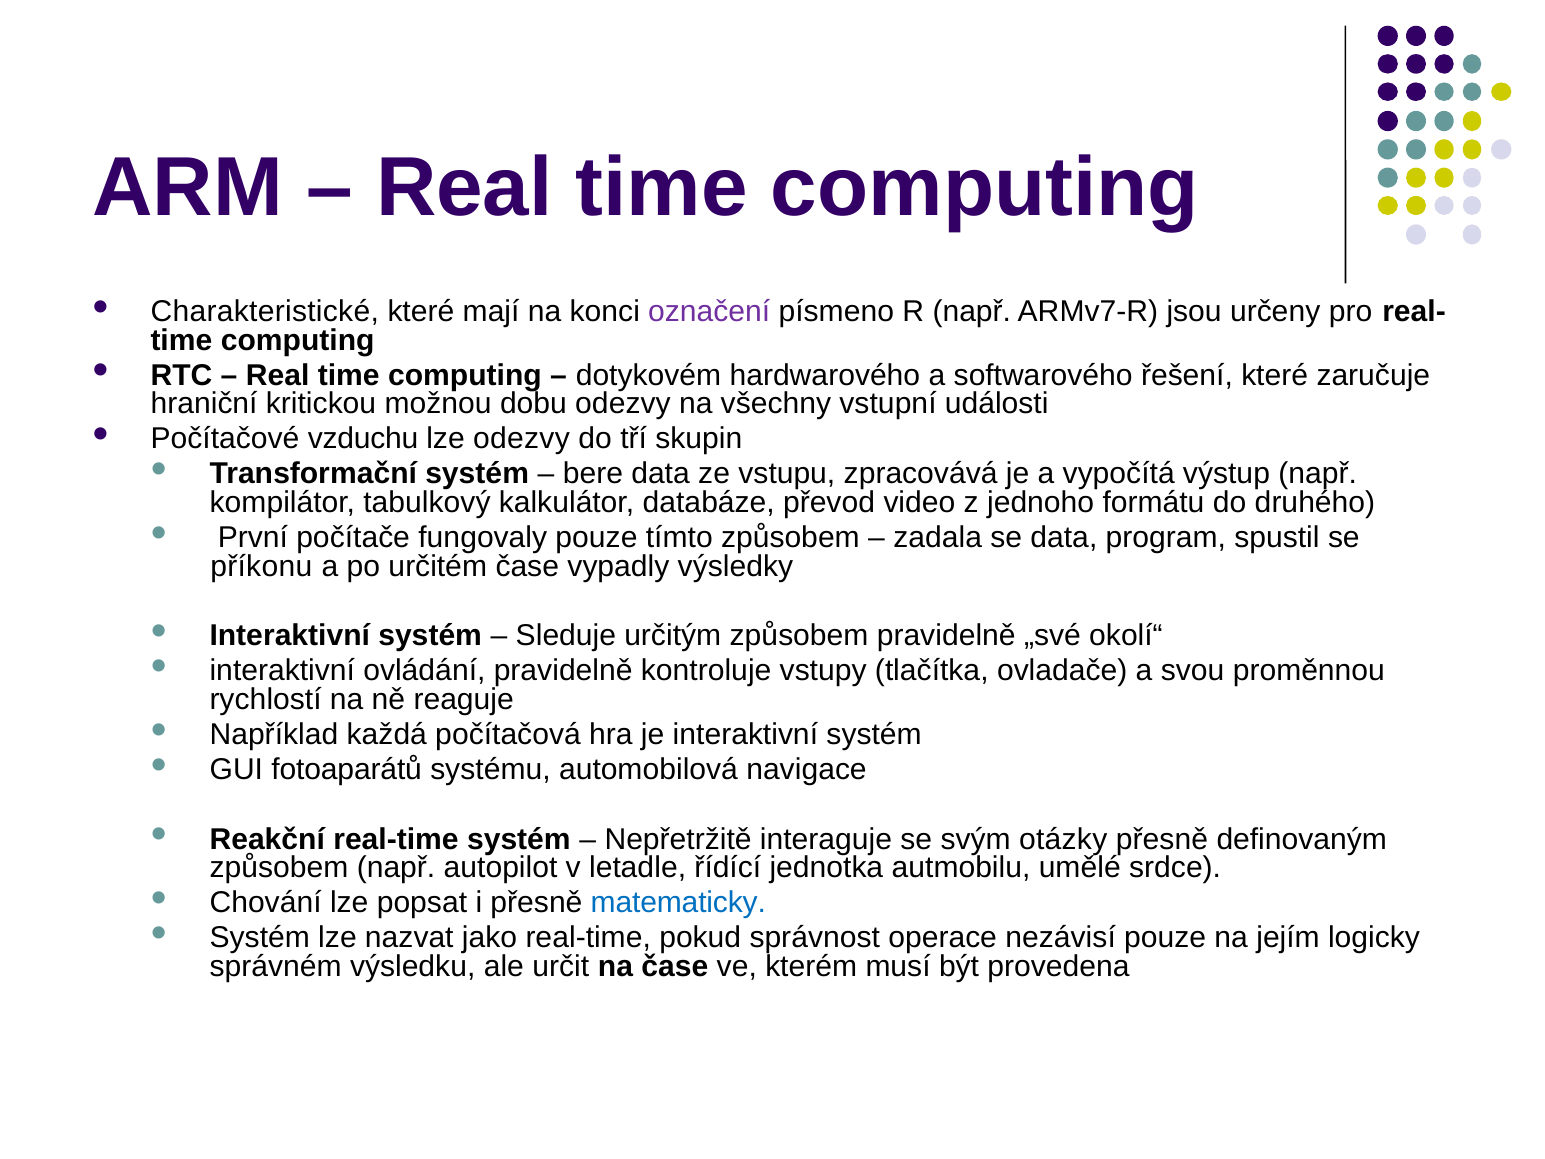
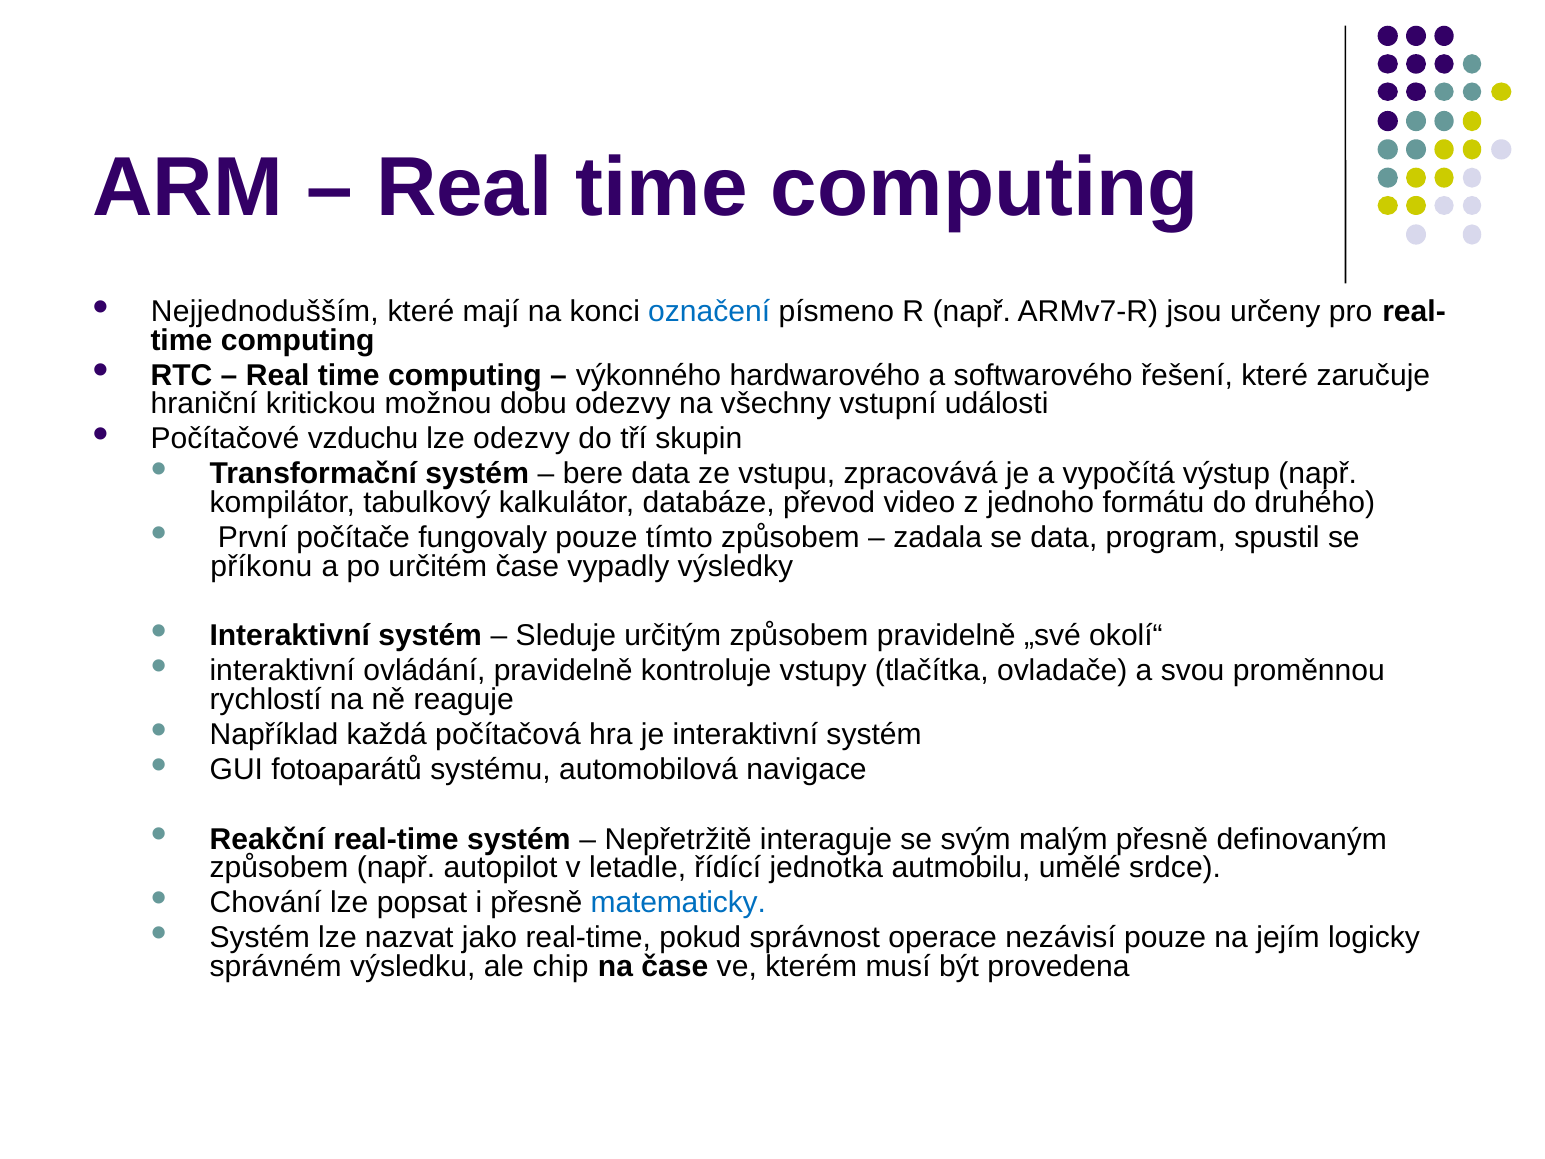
Charakteristické: Charakteristické -> Nejjednodušším
označení colour: purple -> blue
dotykovém: dotykovém -> výkonného
otázky: otázky -> malým
určit: určit -> chip
